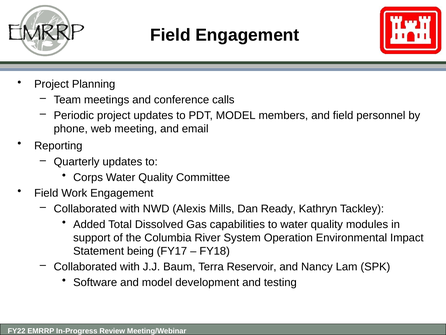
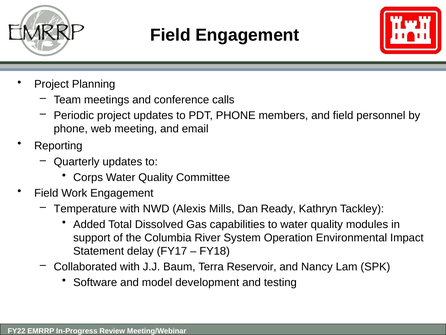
PDT MODEL: MODEL -> PHONE
Collaborated at (85, 208): Collaborated -> Temperature
being: being -> delay
